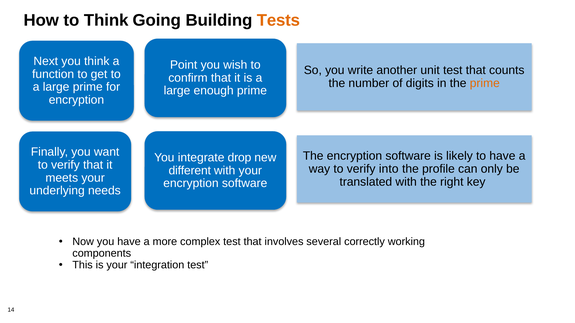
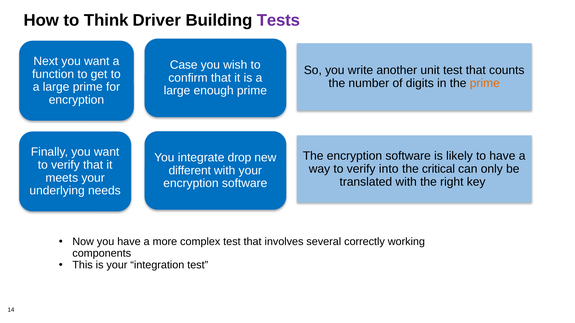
Going: Going -> Driver
Tests colour: orange -> purple
Next you think: think -> want
Point: Point -> Case
profile: profile -> critical
